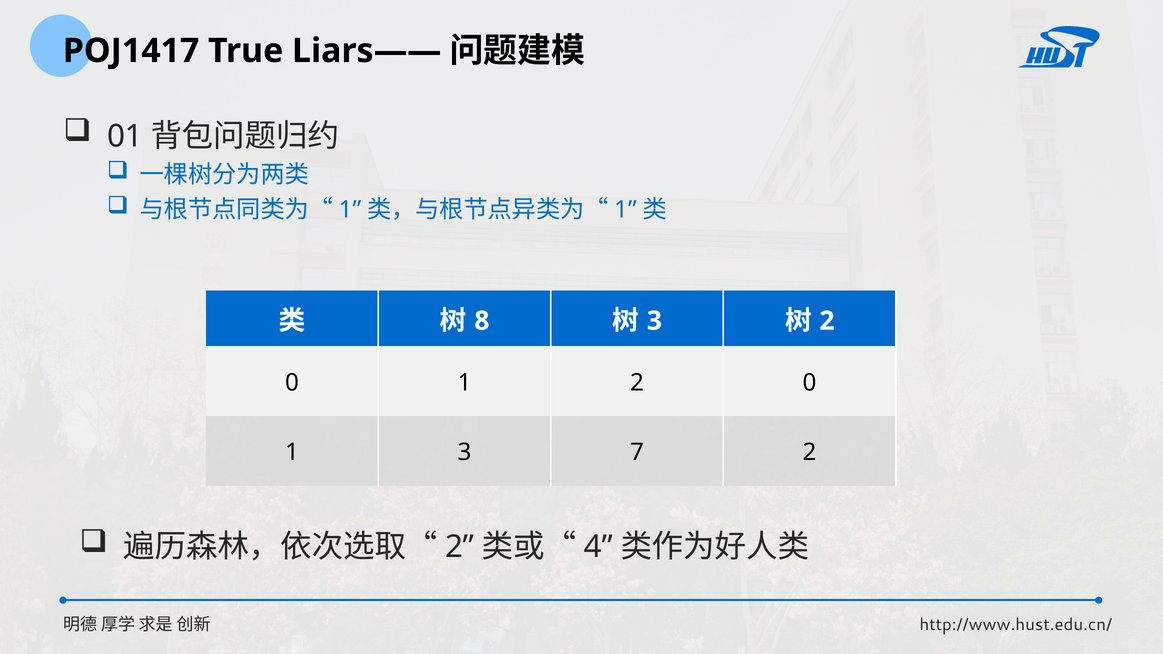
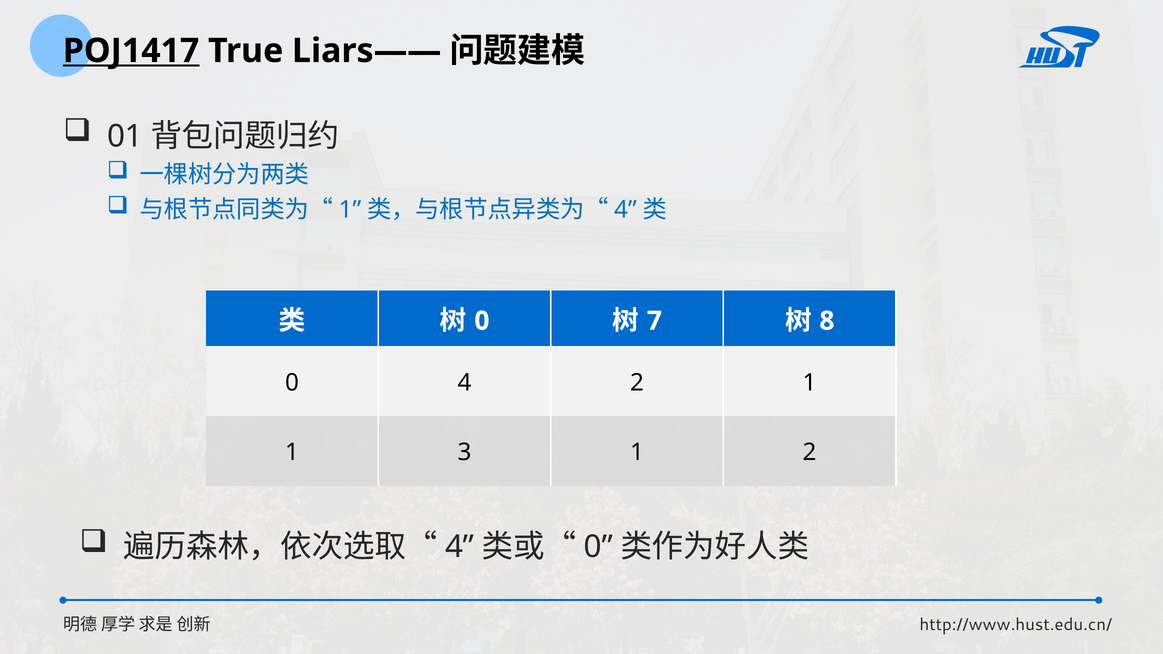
POJ1417 underline: none -> present
1 at (626, 210): 1 -> 4
8 at (482, 321): 8 -> 0
3 at (654, 321): 3 -> 7
2 at (827, 321): 2 -> 8
1 at (465, 383): 1 -> 4
0 at (810, 383): 0 -> 1
3 7: 7 -> 1
2 at (460, 547): 2 -> 4
4 at (598, 547): 4 -> 0
